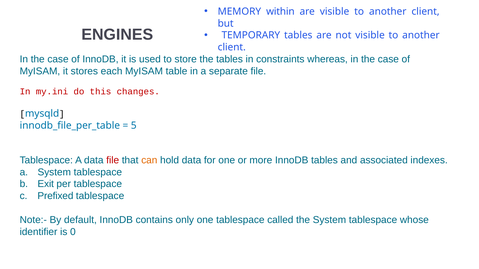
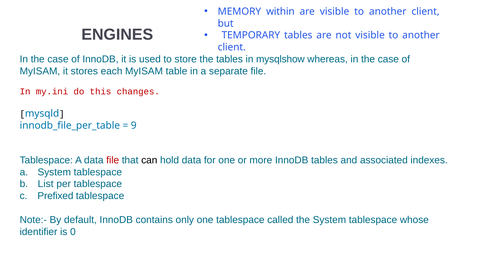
constraints: constraints -> mysqlshow
5: 5 -> 9
can colour: orange -> black
Exit: Exit -> List
